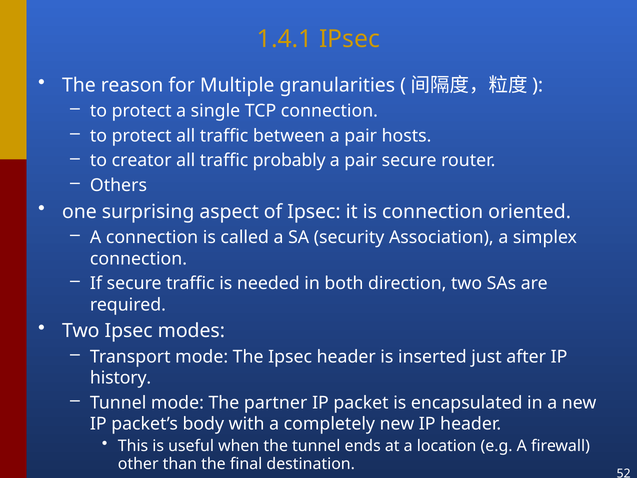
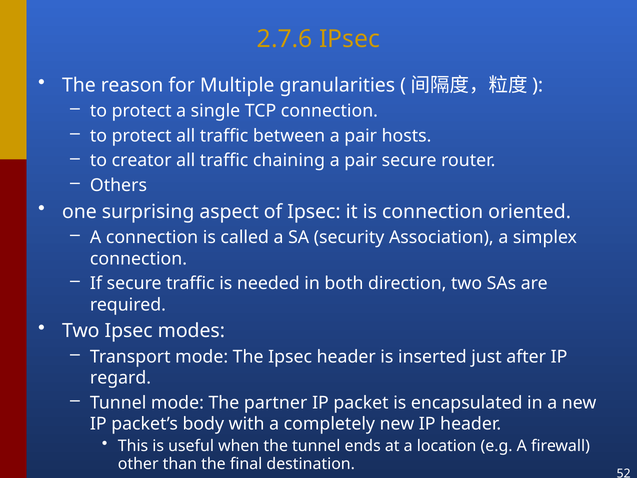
1.4.1: 1.4.1 -> 2.7.6
probably: probably -> chaining
history: history -> regard
